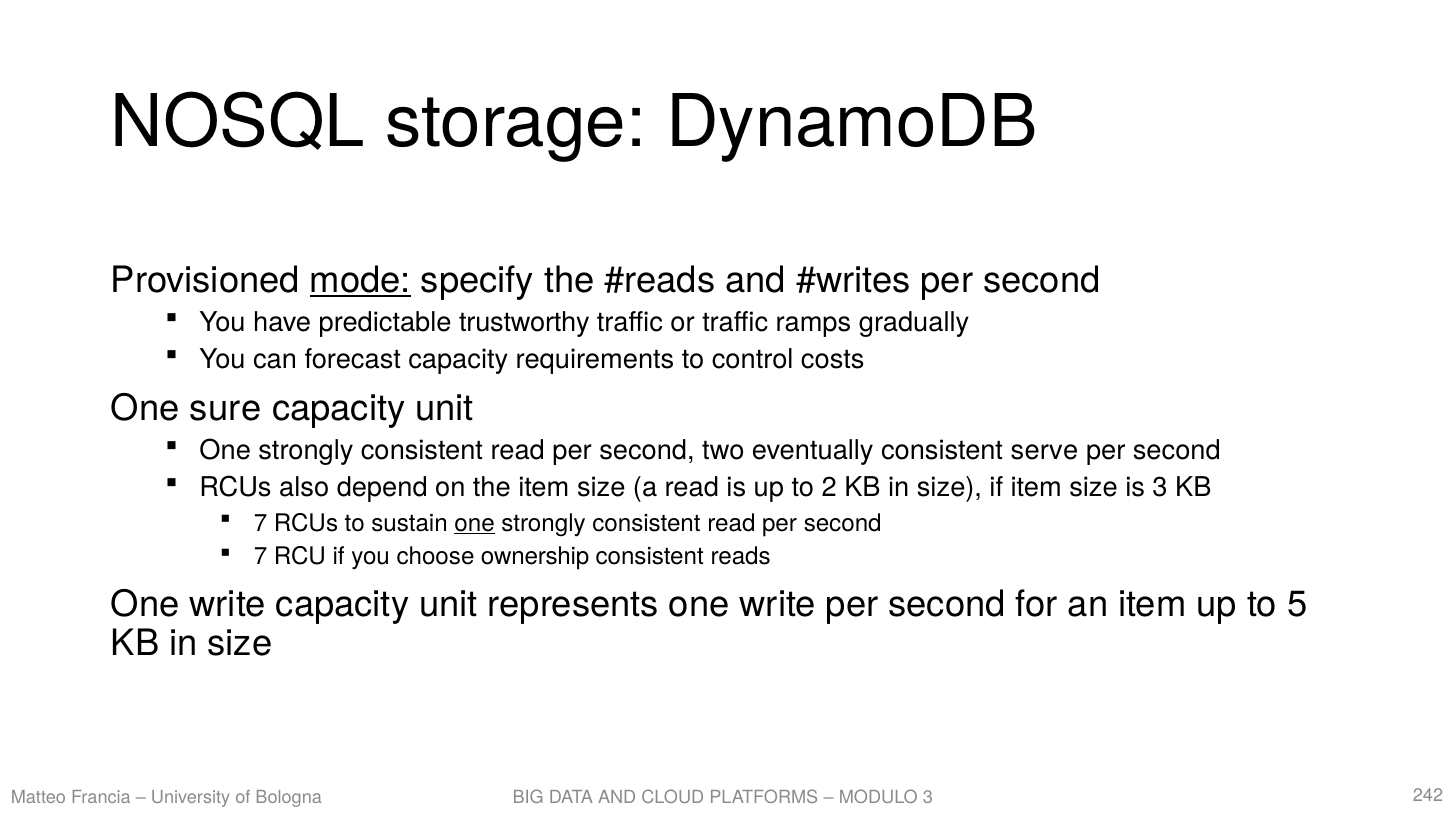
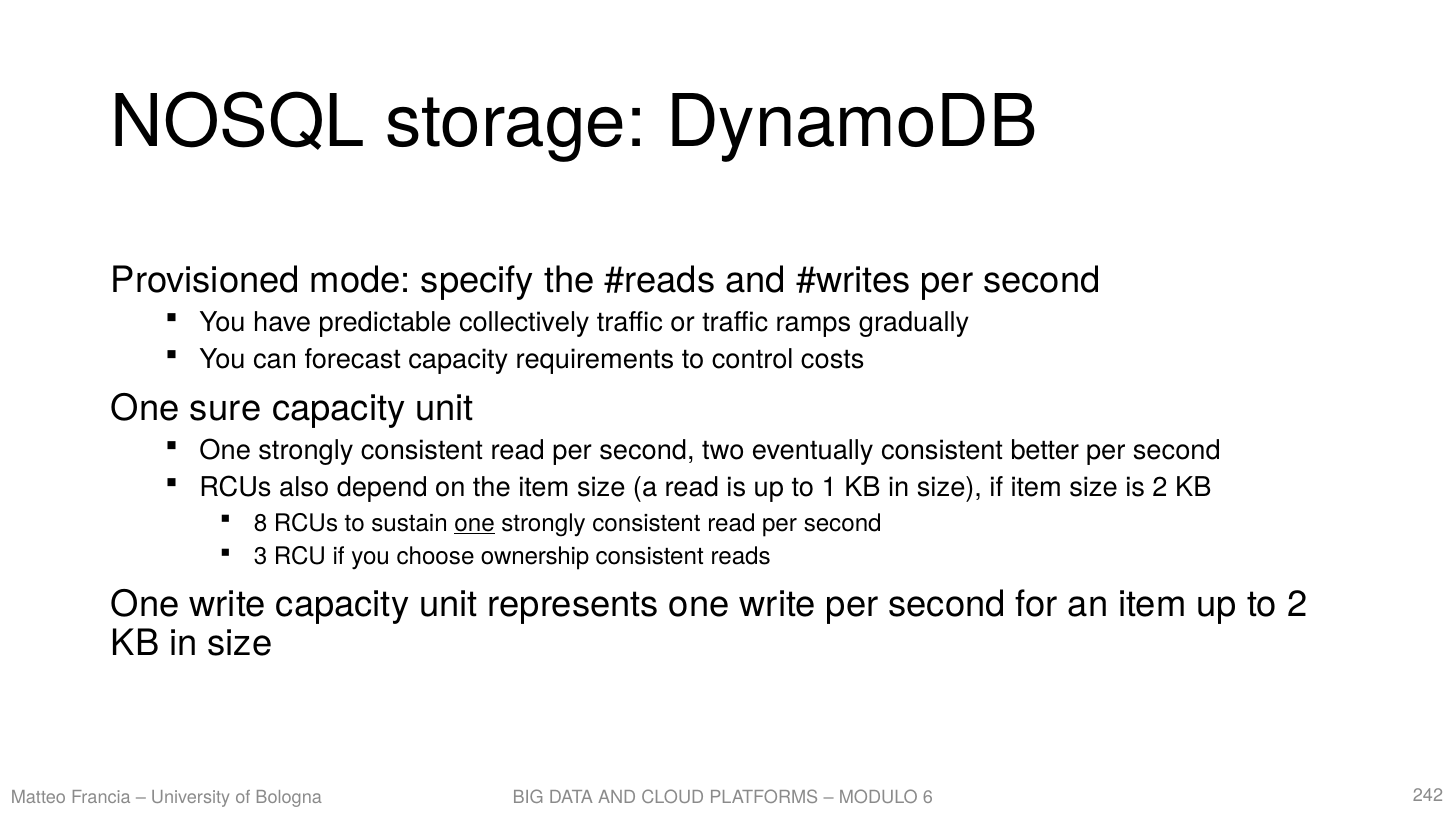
mode underline: present -> none
trustworthy: trustworthy -> collectively
serve: serve -> better
2: 2 -> 1
is 3: 3 -> 2
7 at (261, 523): 7 -> 8
7 at (261, 557): 7 -> 3
to 5: 5 -> 2
3 at (928, 797): 3 -> 6
